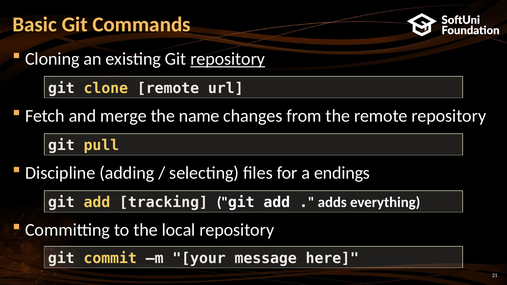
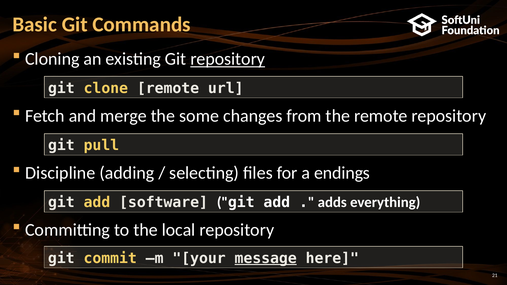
name: name -> some
tracking: tracking -> software
message underline: none -> present
